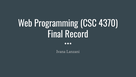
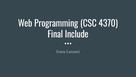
Record: Record -> Include
